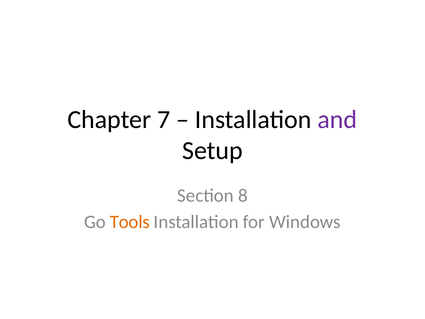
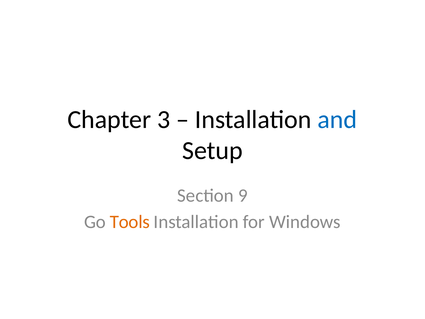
7: 7 -> 3
and colour: purple -> blue
8: 8 -> 9
